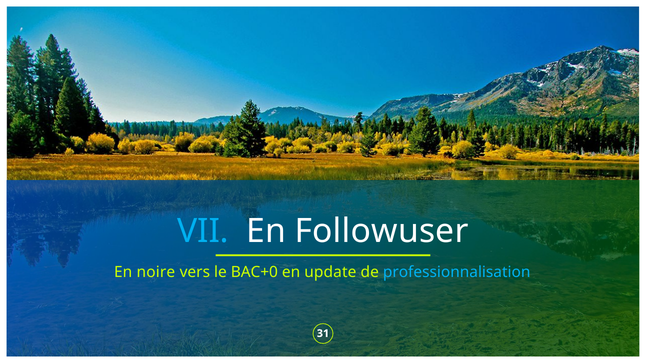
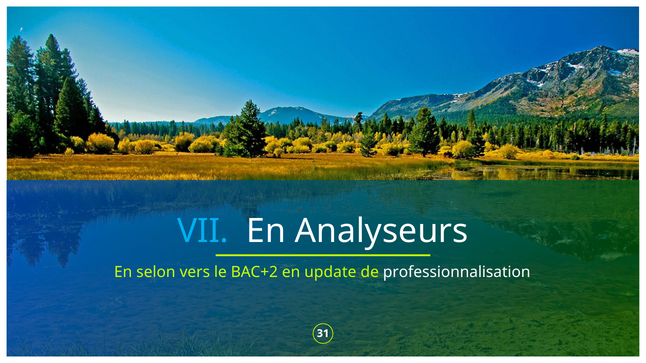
Followuser: Followuser -> Analyseurs
noire: noire -> selon
BAC+0: BAC+0 -> BAC+2
professionnalisation colour: light blue -> white
